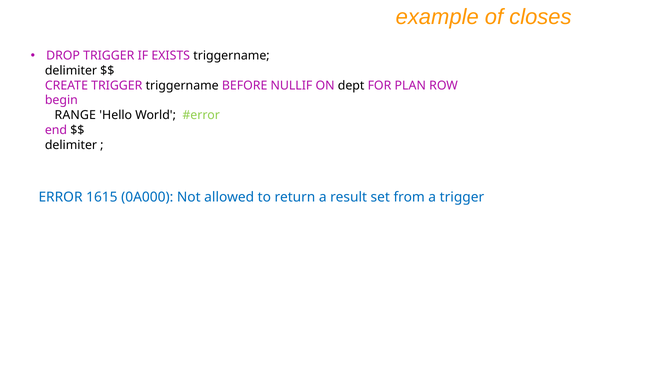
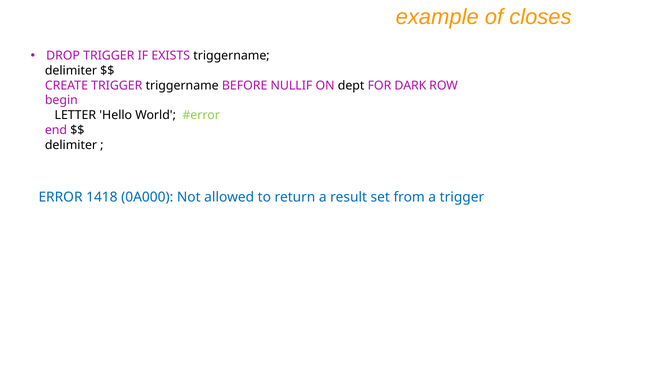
PLAN: PLAN -> DARK
RANGE: RANGE -> LETTER
1615: 1615 -> 1418
